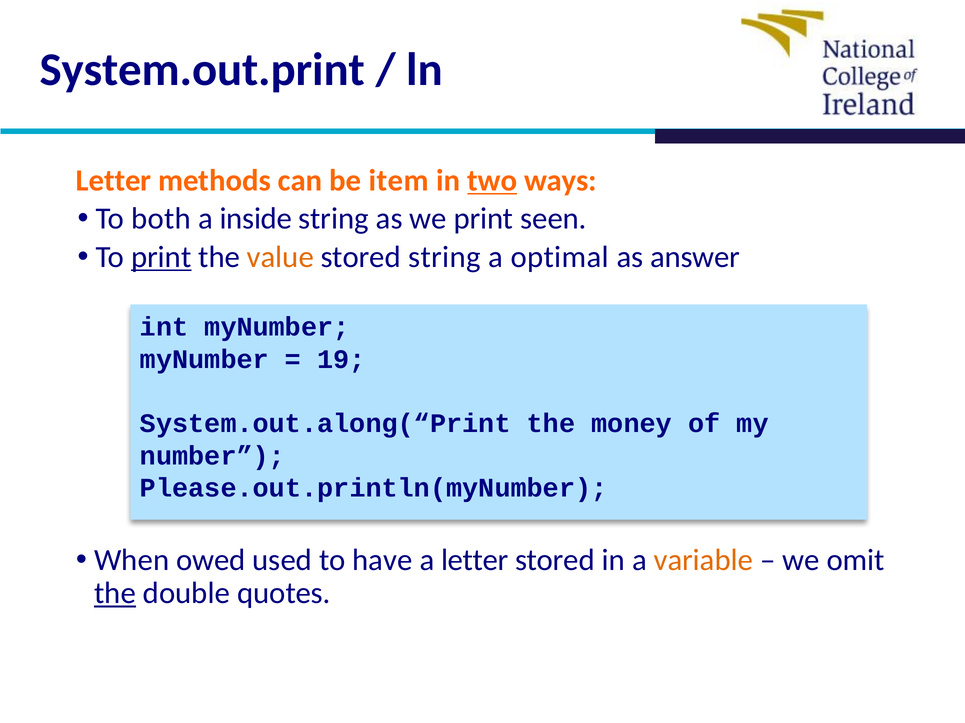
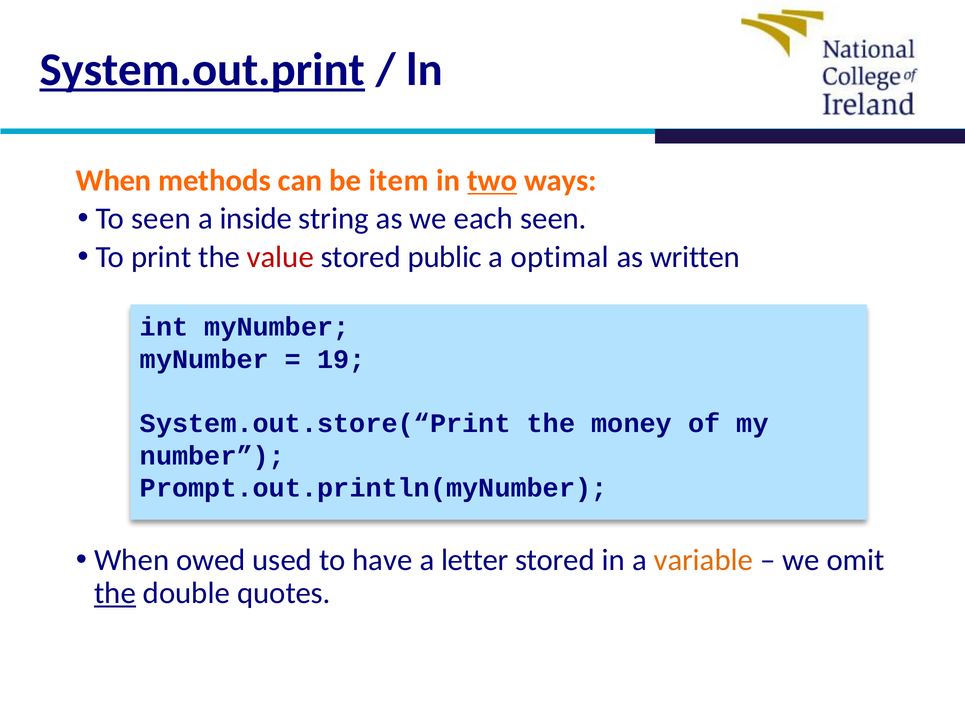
System.out.print underline: none -> present
Letter at (114, 181): Letter -> When
To both: both -> seen
we print: print -> each
print at (161, 257) underline: present -> none
value colour: orange -> red
stored string: string -> public
answer: answer -> written
System.out.along(“Print: System.out.along(“Print -> System.out.store(“Print
Please.out.println(myNumber: Please.out.println(myNumber -> Prompt.out.println(myNumber
